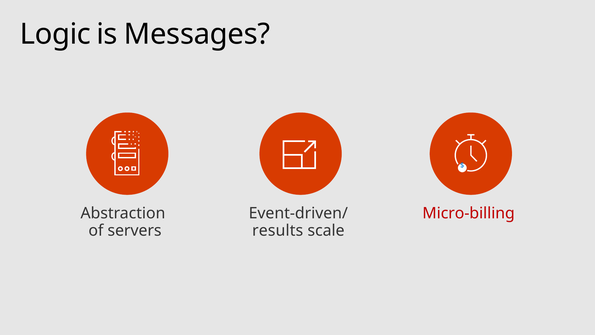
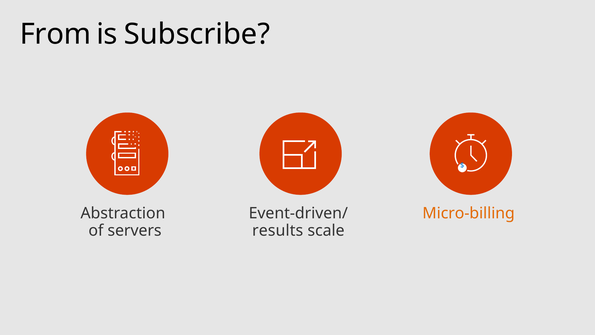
Logic: Logic -> From
Messages: Messages -> Subscribe
Micro-billing colour: red -> orange
